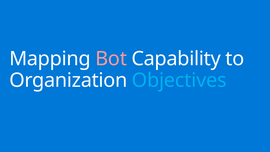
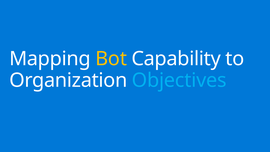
Bot colour: pink -> yellow
